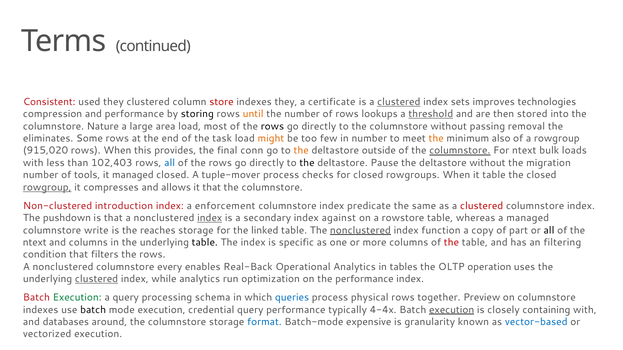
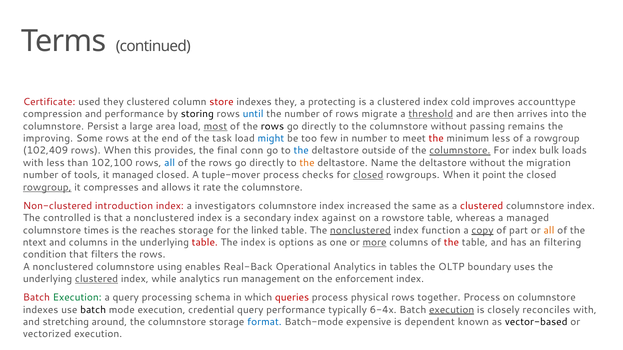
Consistent: Consistent -> Certificate
certificate: certificate -> protecting
clustered at (399, 102) underline: present -> none
sets: sets -> cold
technologies: technologies -> accounttype
until colour: orange -> blue
lookups: lookups -> migrate
stored: stored -> arrives
Nature: Nature -> Persist
most underline: none -> present
removal: removal -> remains
eliminates: eliminates -> improving
might colour: orange -> blue
the at (436, 139) colour: orange -> red
minimum also: also -> less
915,020: 915,020 -> 102,409
the at (301, 151) colour: orange -> blue
For ntext: ntext -> index
102,403: 102,403 -> 102,100
the at (307, 163) colour: black -> orange
Pause: Pause -> Name
closed at (368, 175) underline: none -> present
it table: table -> point
it that: that -> rate
enforcement: enforcement -> investigators
predicate: predicate -> increased
pushdown: pushdown -> controlled
index at (210, 218) underline: present -> none
write: write -> times
copy underline: none -> present
all at (549, 230) colour: black -> orange
table at (205, 243) colour: black -> red
specific: specific -> options
more underline: none -> present
every: every -> using
operation: operation -> boundary
optimization: optimization -> management
the performance: performance -> enforcement
queries colour: blue -> red
together Preview: Preview -> Process
4-4x: 4-4x -> 6-4x
containing: containing -> reconciles
databases: databases -> stretching
granularity: granularity -> dependent
vector-based colour: blue -> black
